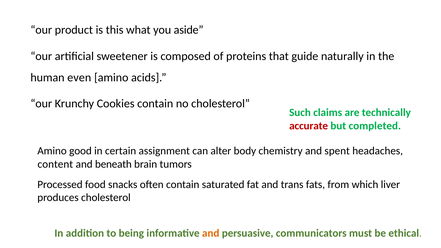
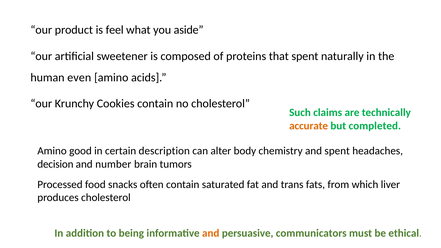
this: this -> feel
that guide: guide -> spent
accurate colour: red -> orange
assignment: assignment -> description
content: content -> decision
beneath: beneath -> number
